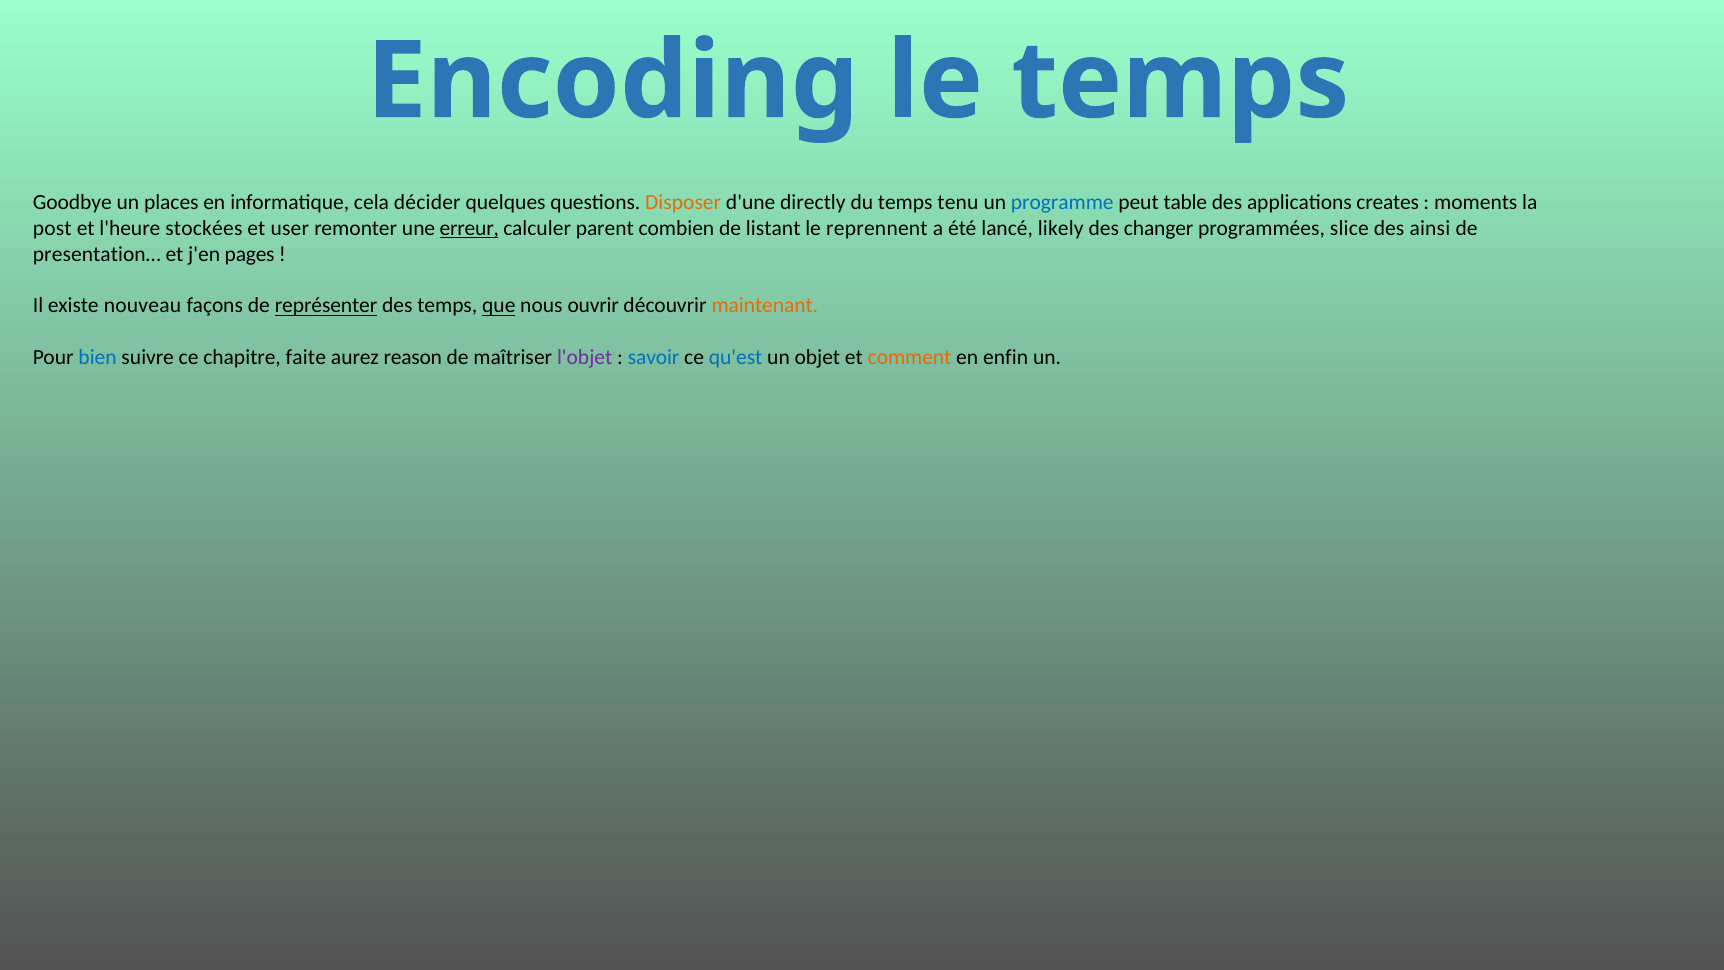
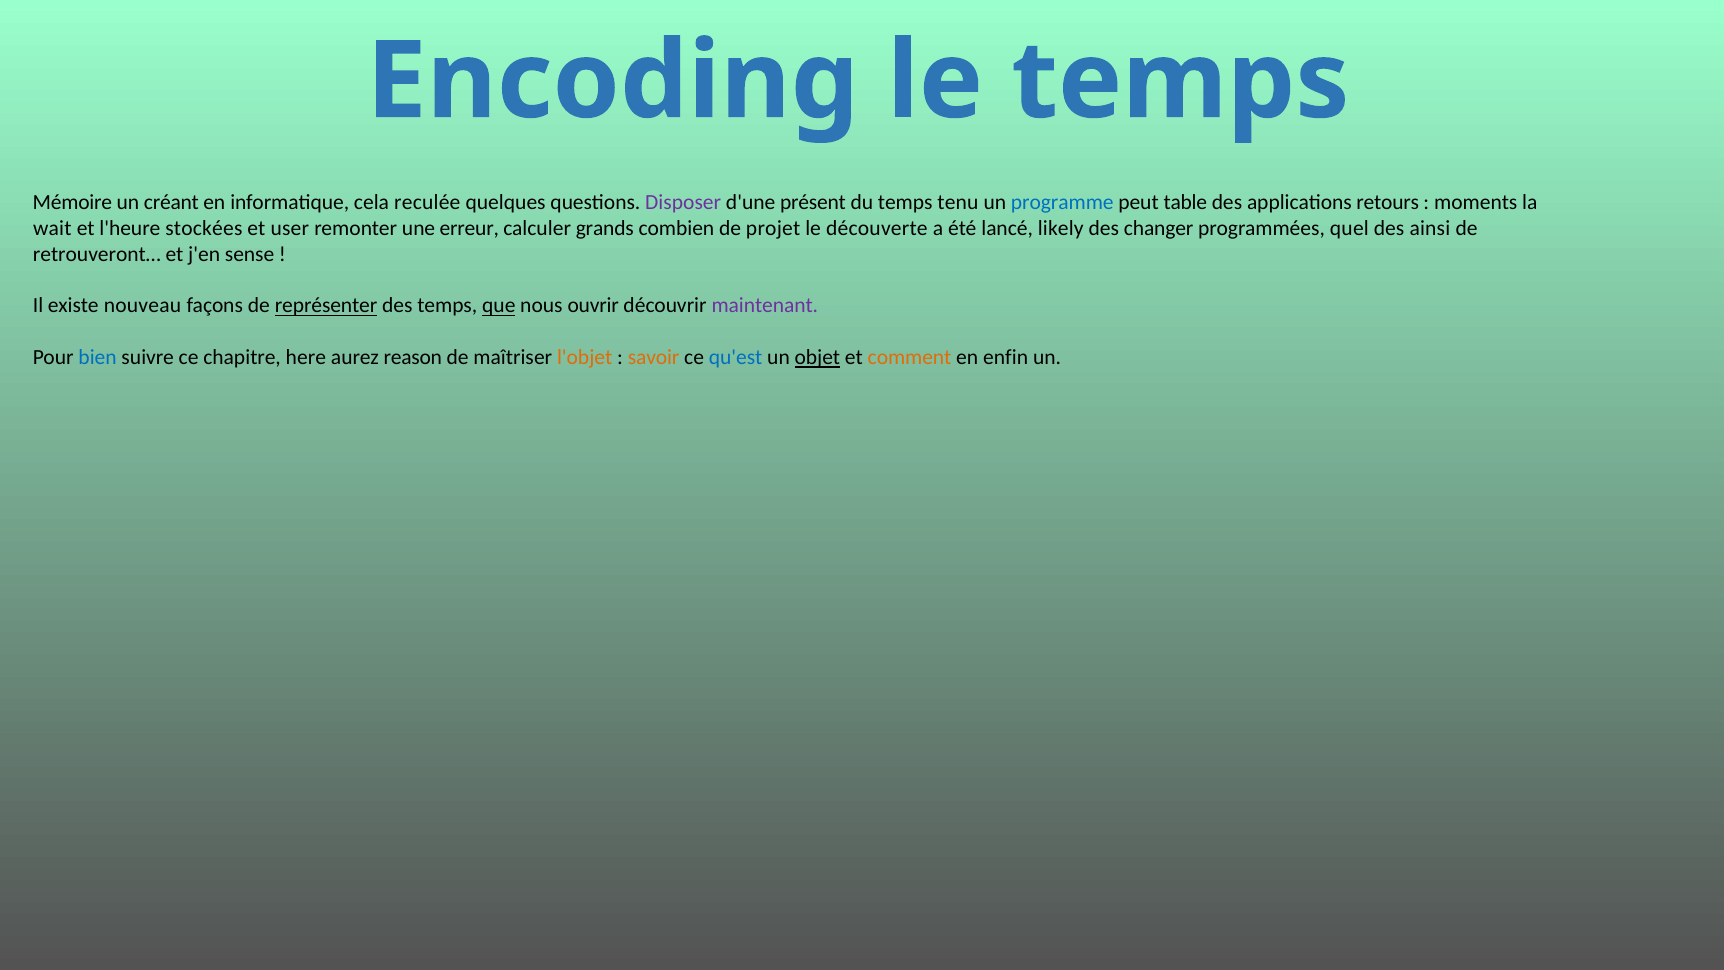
Goodbye: Goodbye -> Mémoire
places: places -> créant
décider: décider -> reculée
Disposer colour: orange -> purple
directly: directly -> présent
creates: creates -> retours
post: post -> wait
erreur underline: present -> none
parent: parent -> grands
listant: listant -> projet
reprennent: reprennent -> découverte
slice: slice -> quel
presentation…: presentation… -> retrouveront…
pages: pages -> sense
maintenant colour: orange -> purple
faite: faite -> here
l'objet colour: purple -> orange
savoir colour: blue -> orange
objet underline: none -> present
